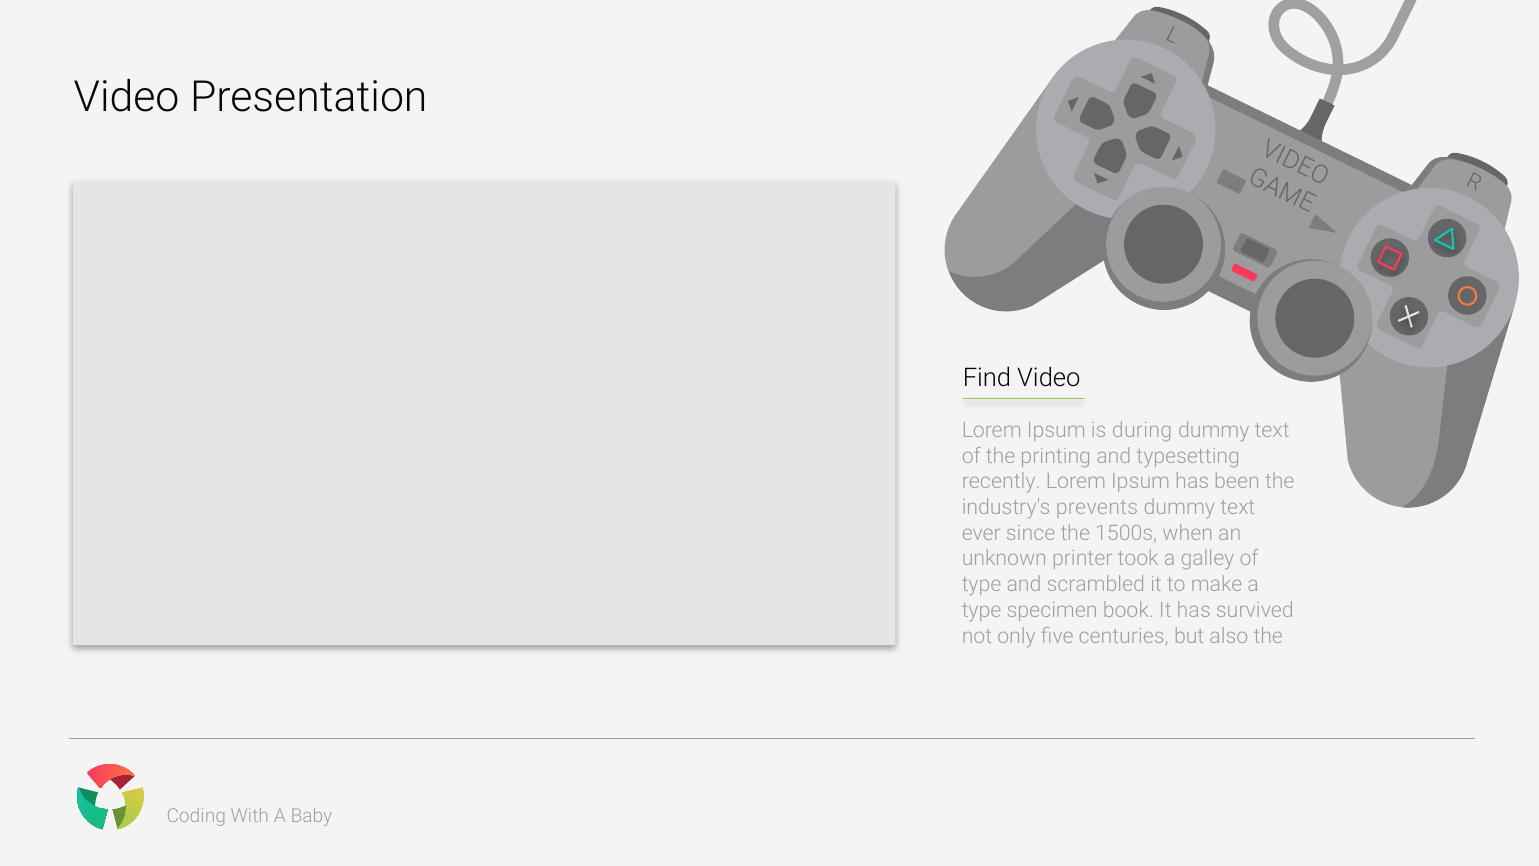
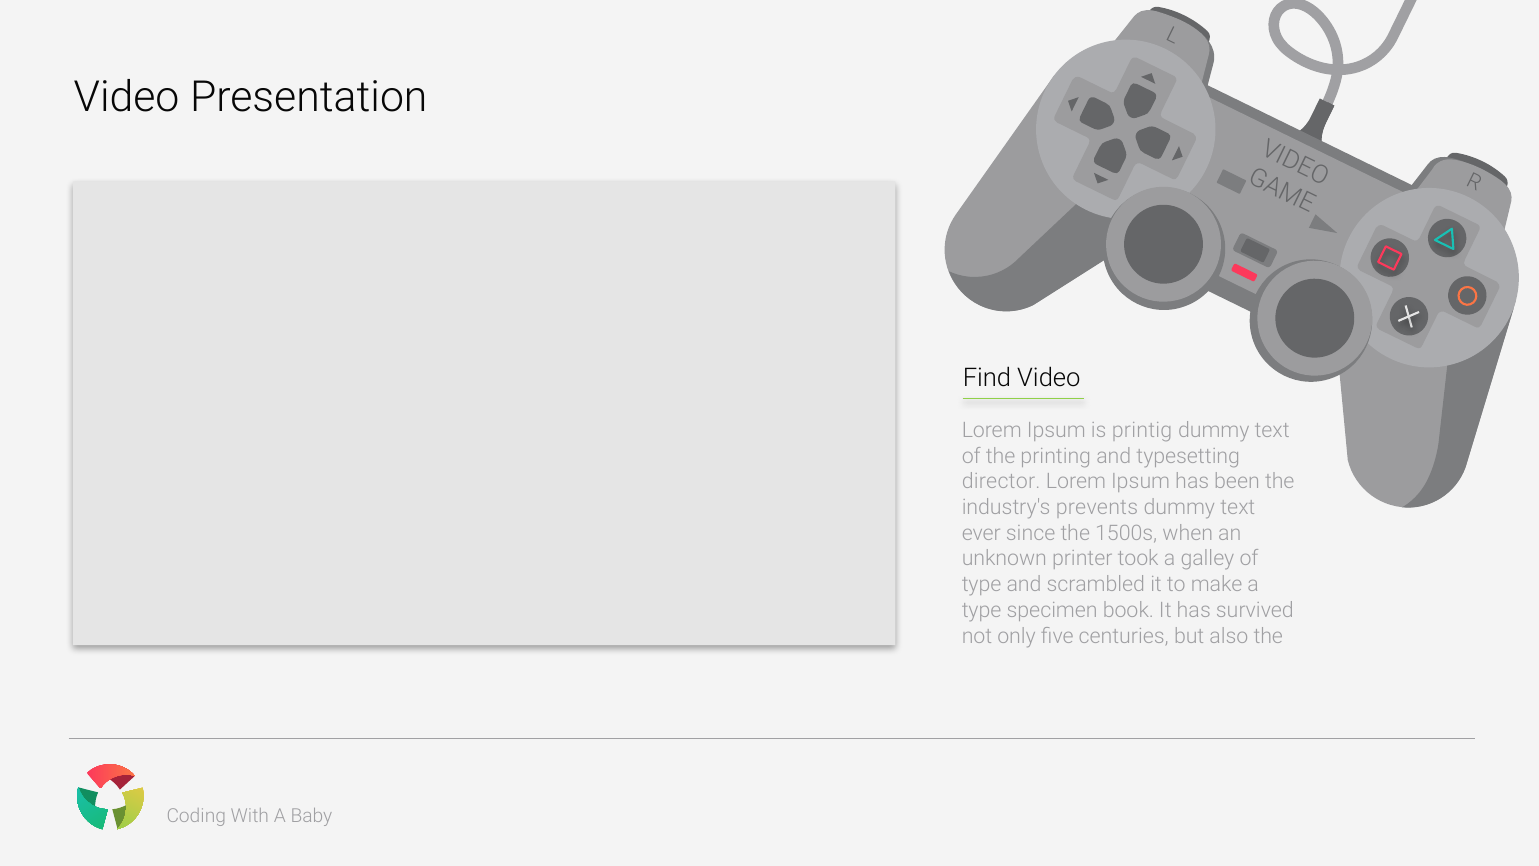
during: during -> printig
recently: recently -> director
